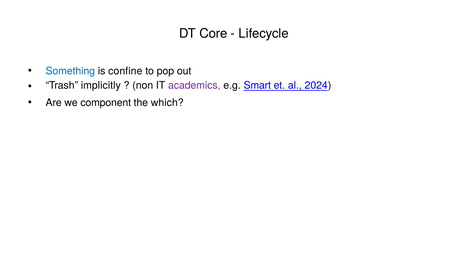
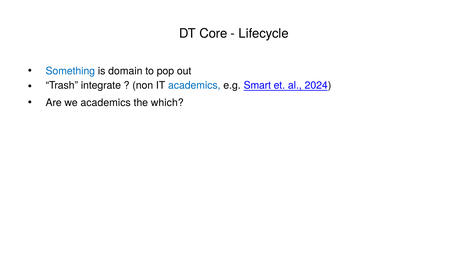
confine: confine -> domain
implicitly: implicitly -> integrate
academics at (194, 85) colour: purple -> blue
we component: component -> academics
